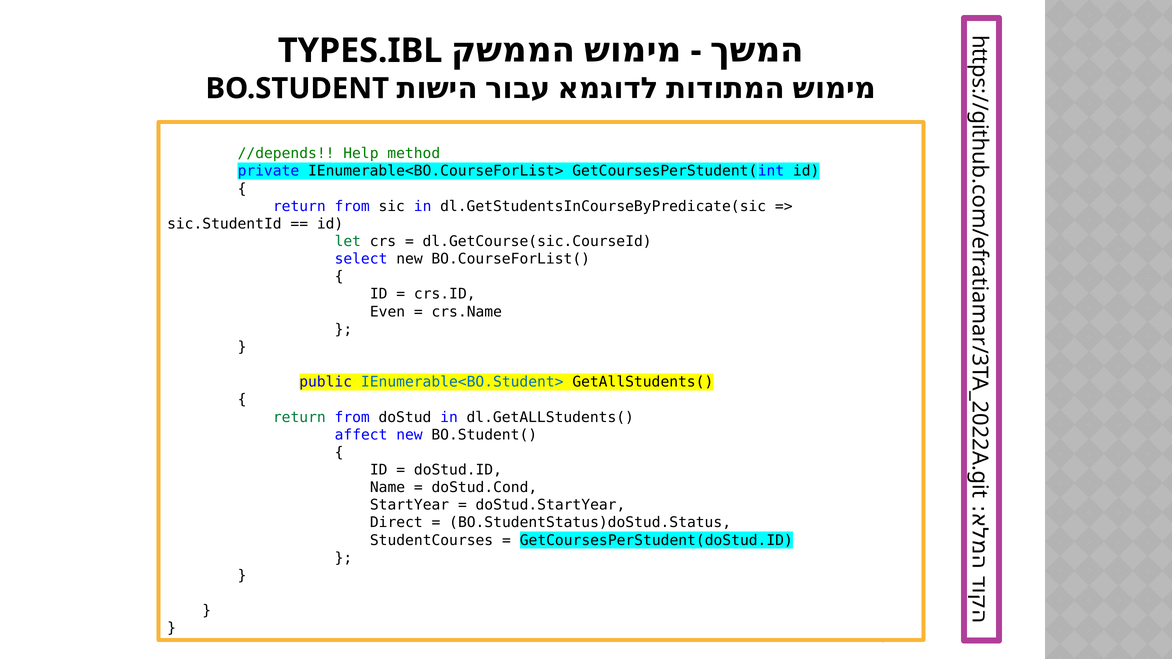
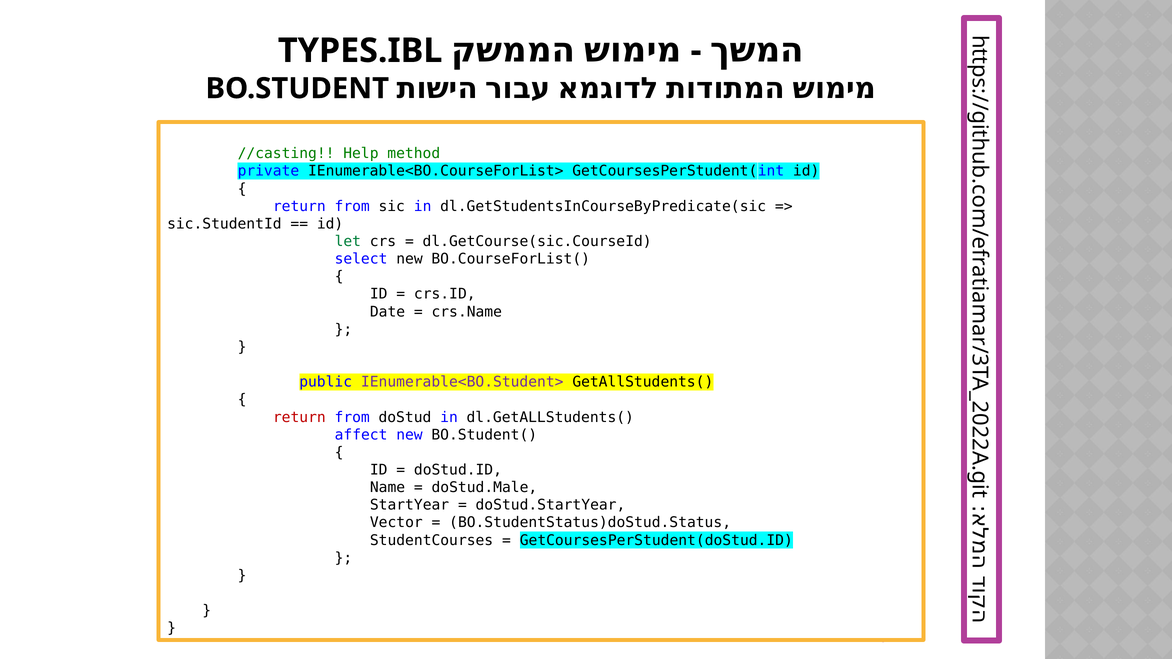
//depends: //depends -> //casting
Even: Even -> Date
IEnumerable<BO.Student> colour: blue -> purple
return at (299, 417) colour: green -> red
doStud.Cond: doStud.Cond -> doStud.Male
Direct: Direct -> Vector
